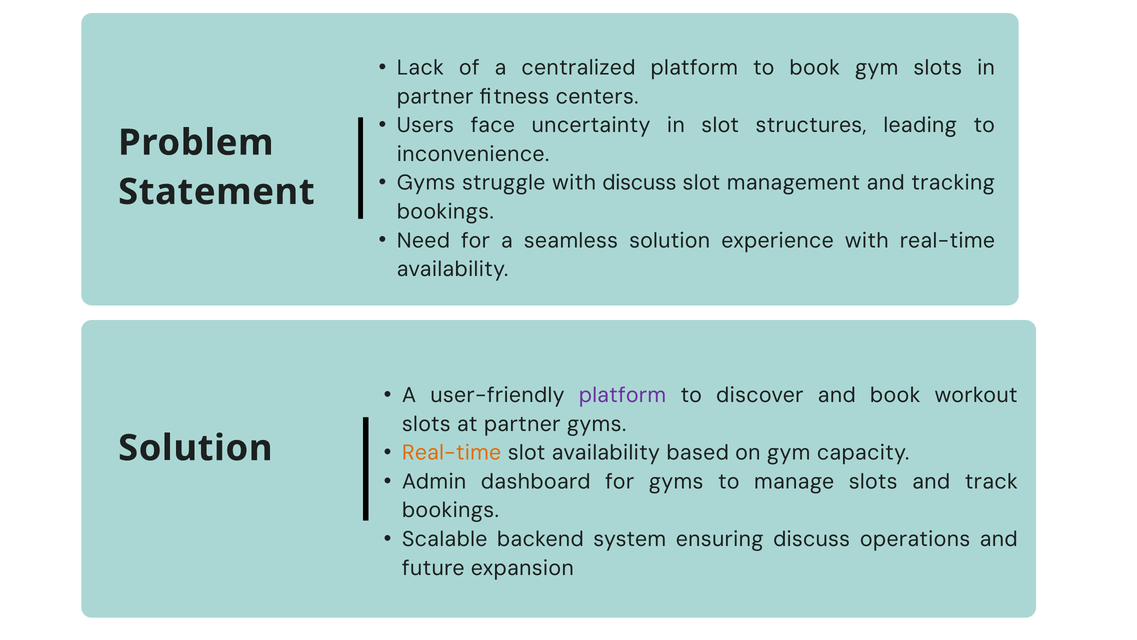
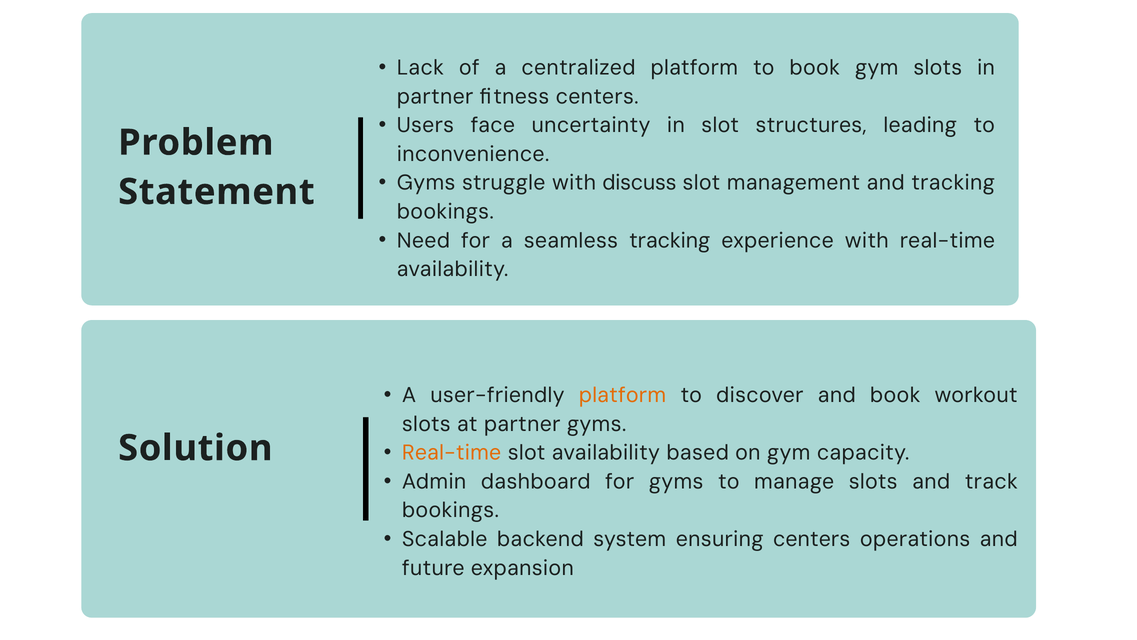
seamless solution: solution -> tracking
platform at (622, 395) colour: purple -> orange
ensuring discuss: discuss -> centers
